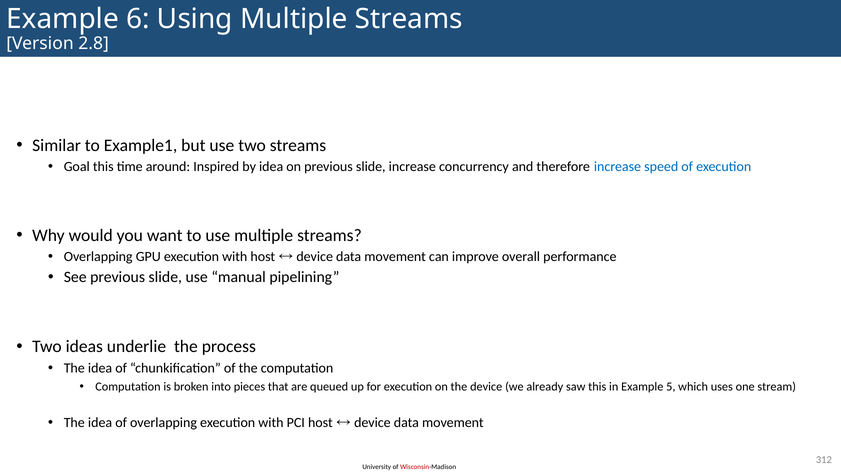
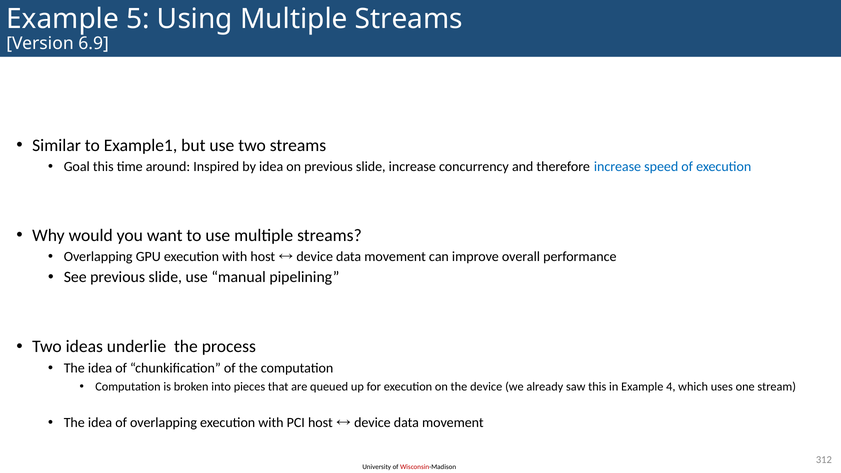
6: 6 -> 5
2.8: 2.8 -> 6.9
5: 5 -> 4
